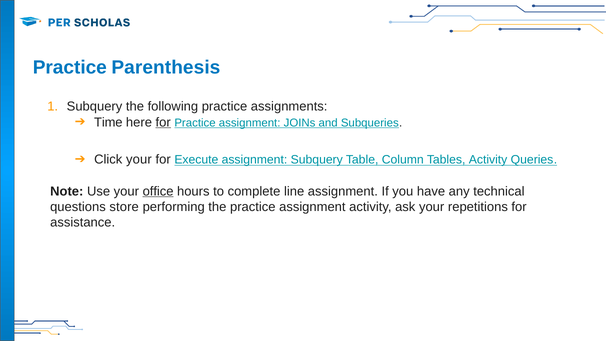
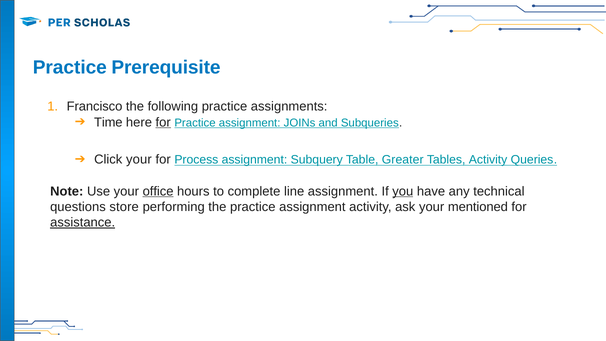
Parenthesis: Parenthesis -> Prerequisite
Subquery at (95, 107): Subquery -> Francisco
Execute: Execute -> Process
Column: Column -> Greater
you underline: none -> present
repetitions: repetitions -> mentioned
assistance underline: none -> present
